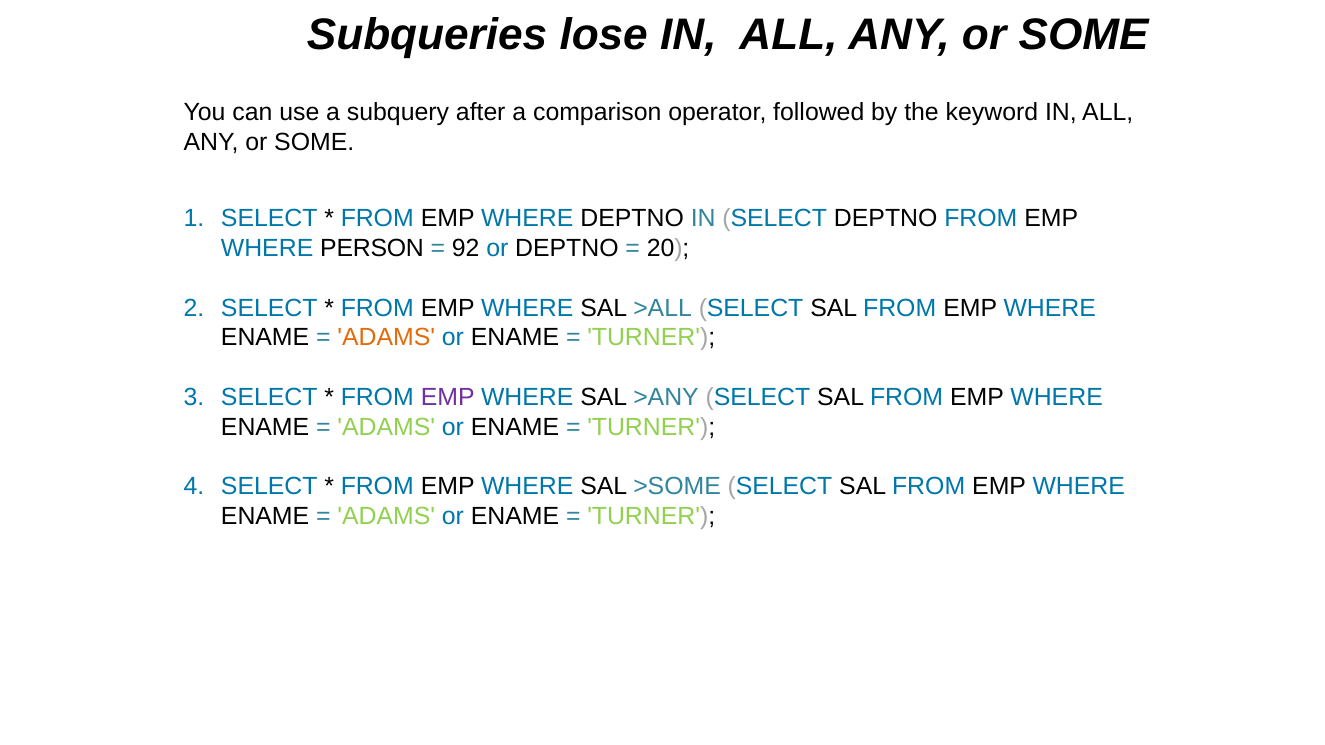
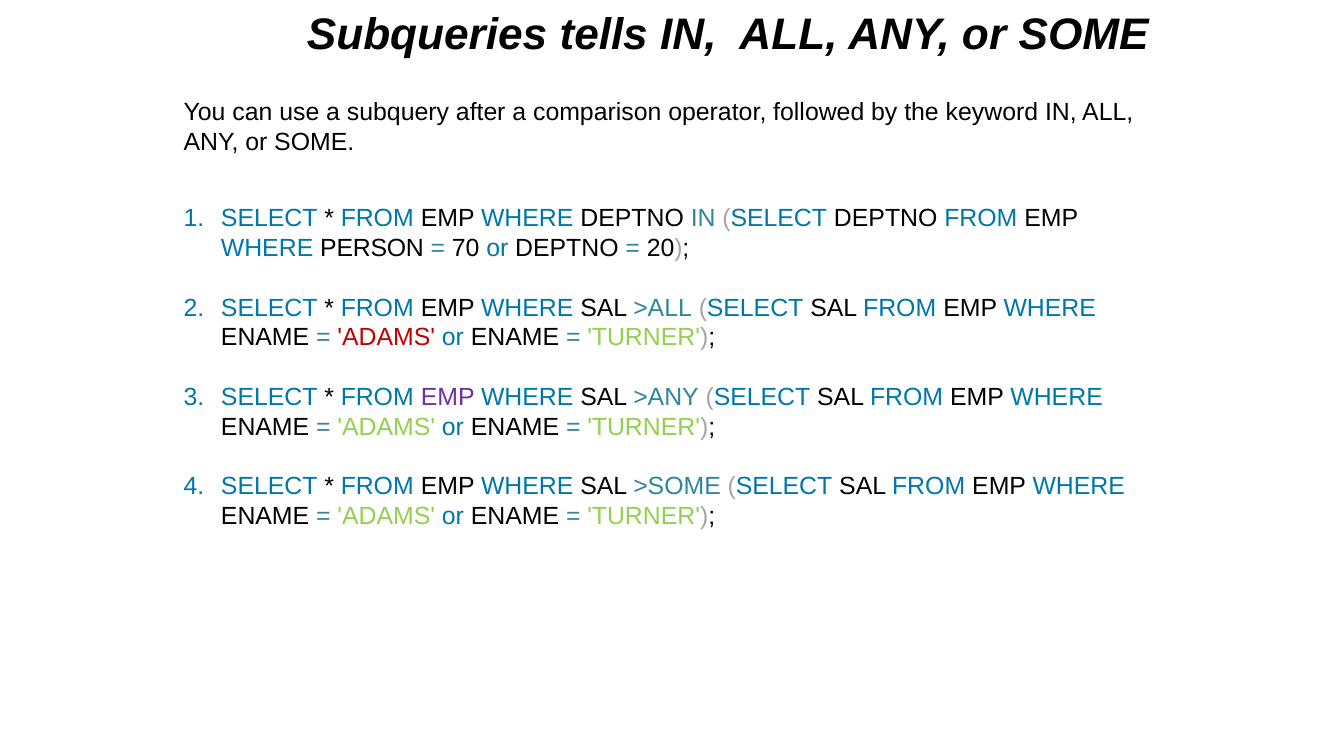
lose: lose -> tells
92: 92 -> 70
ADAMS at (386, 338) colour: orange -> red
